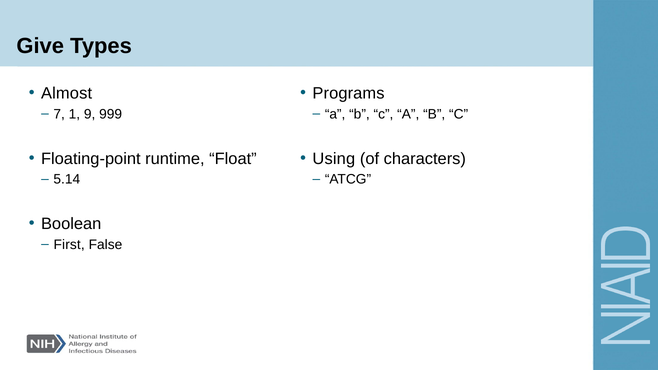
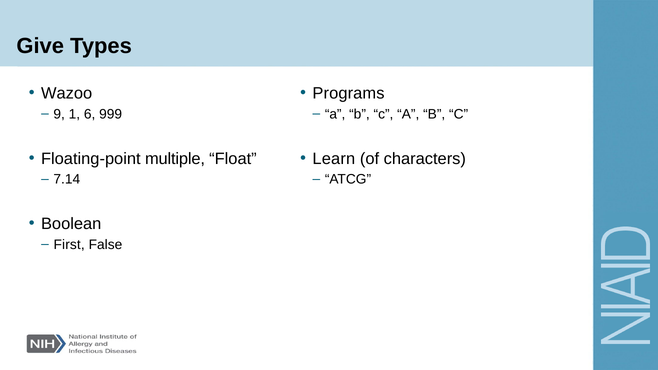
Almost: Almost -> Wazoo
7: 7 -> 9
9: 9 -> 6
runtime: runtime -> multiple
Using: Using -> Learn
5.14: 5.14 -> 7.14
